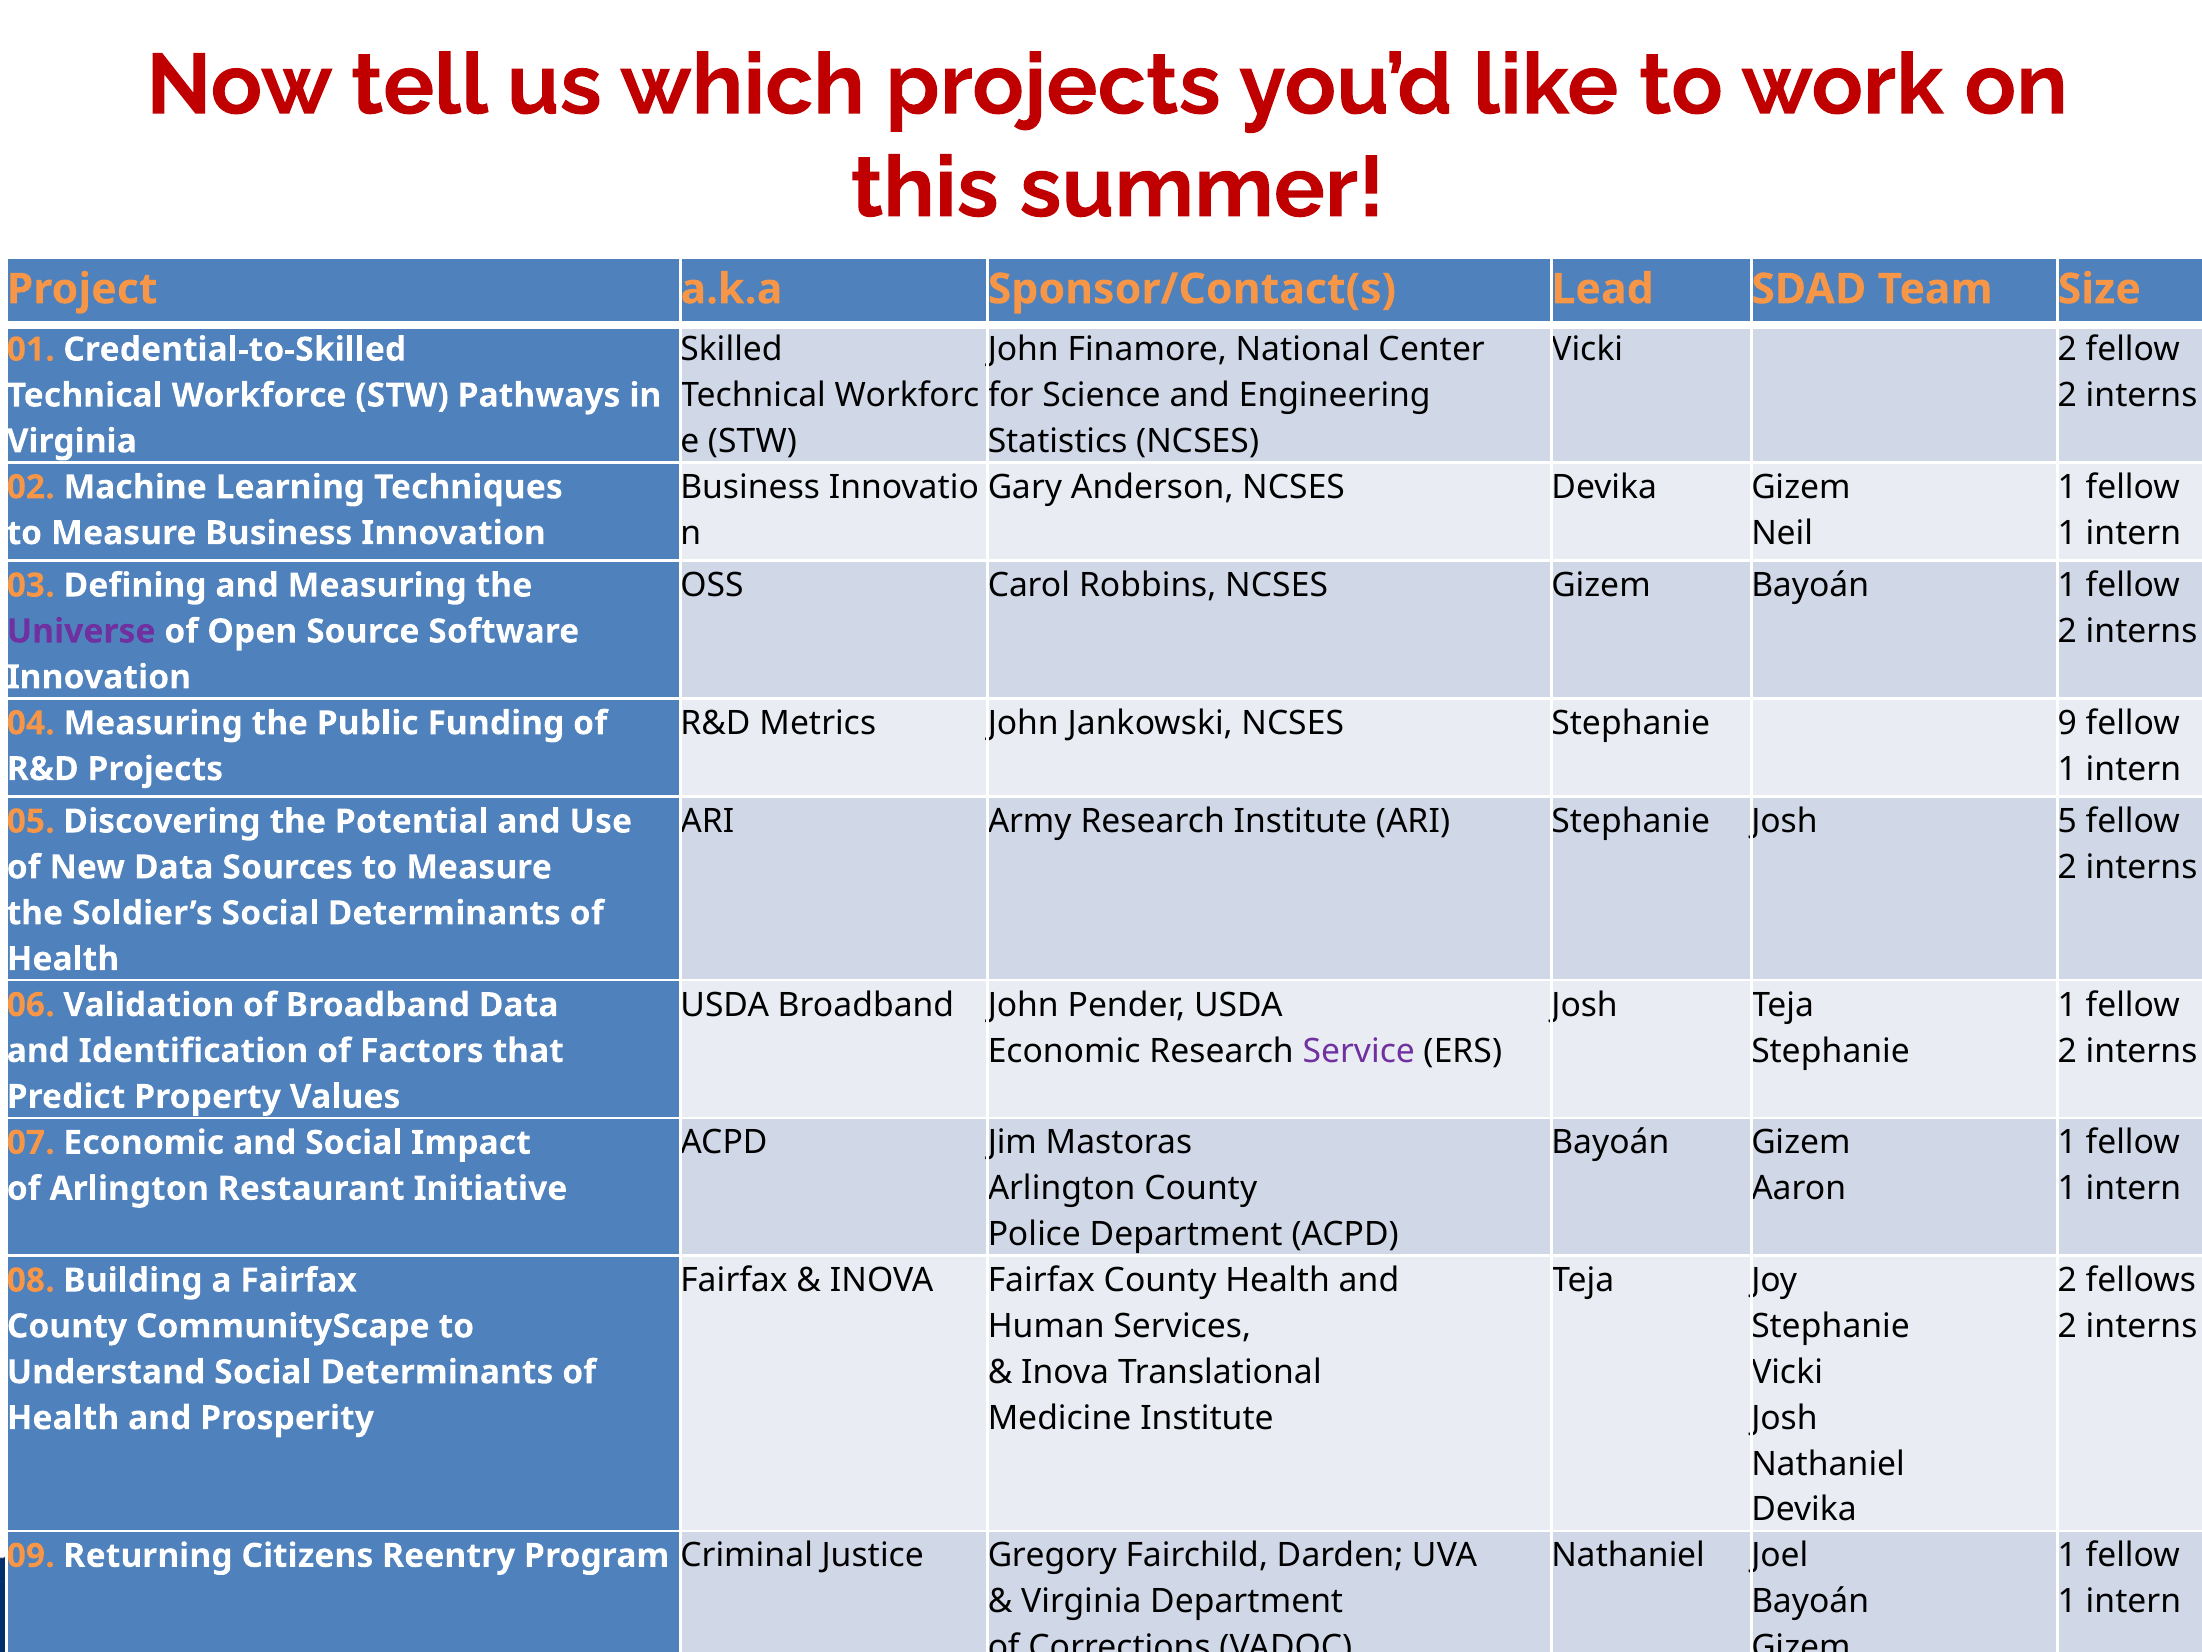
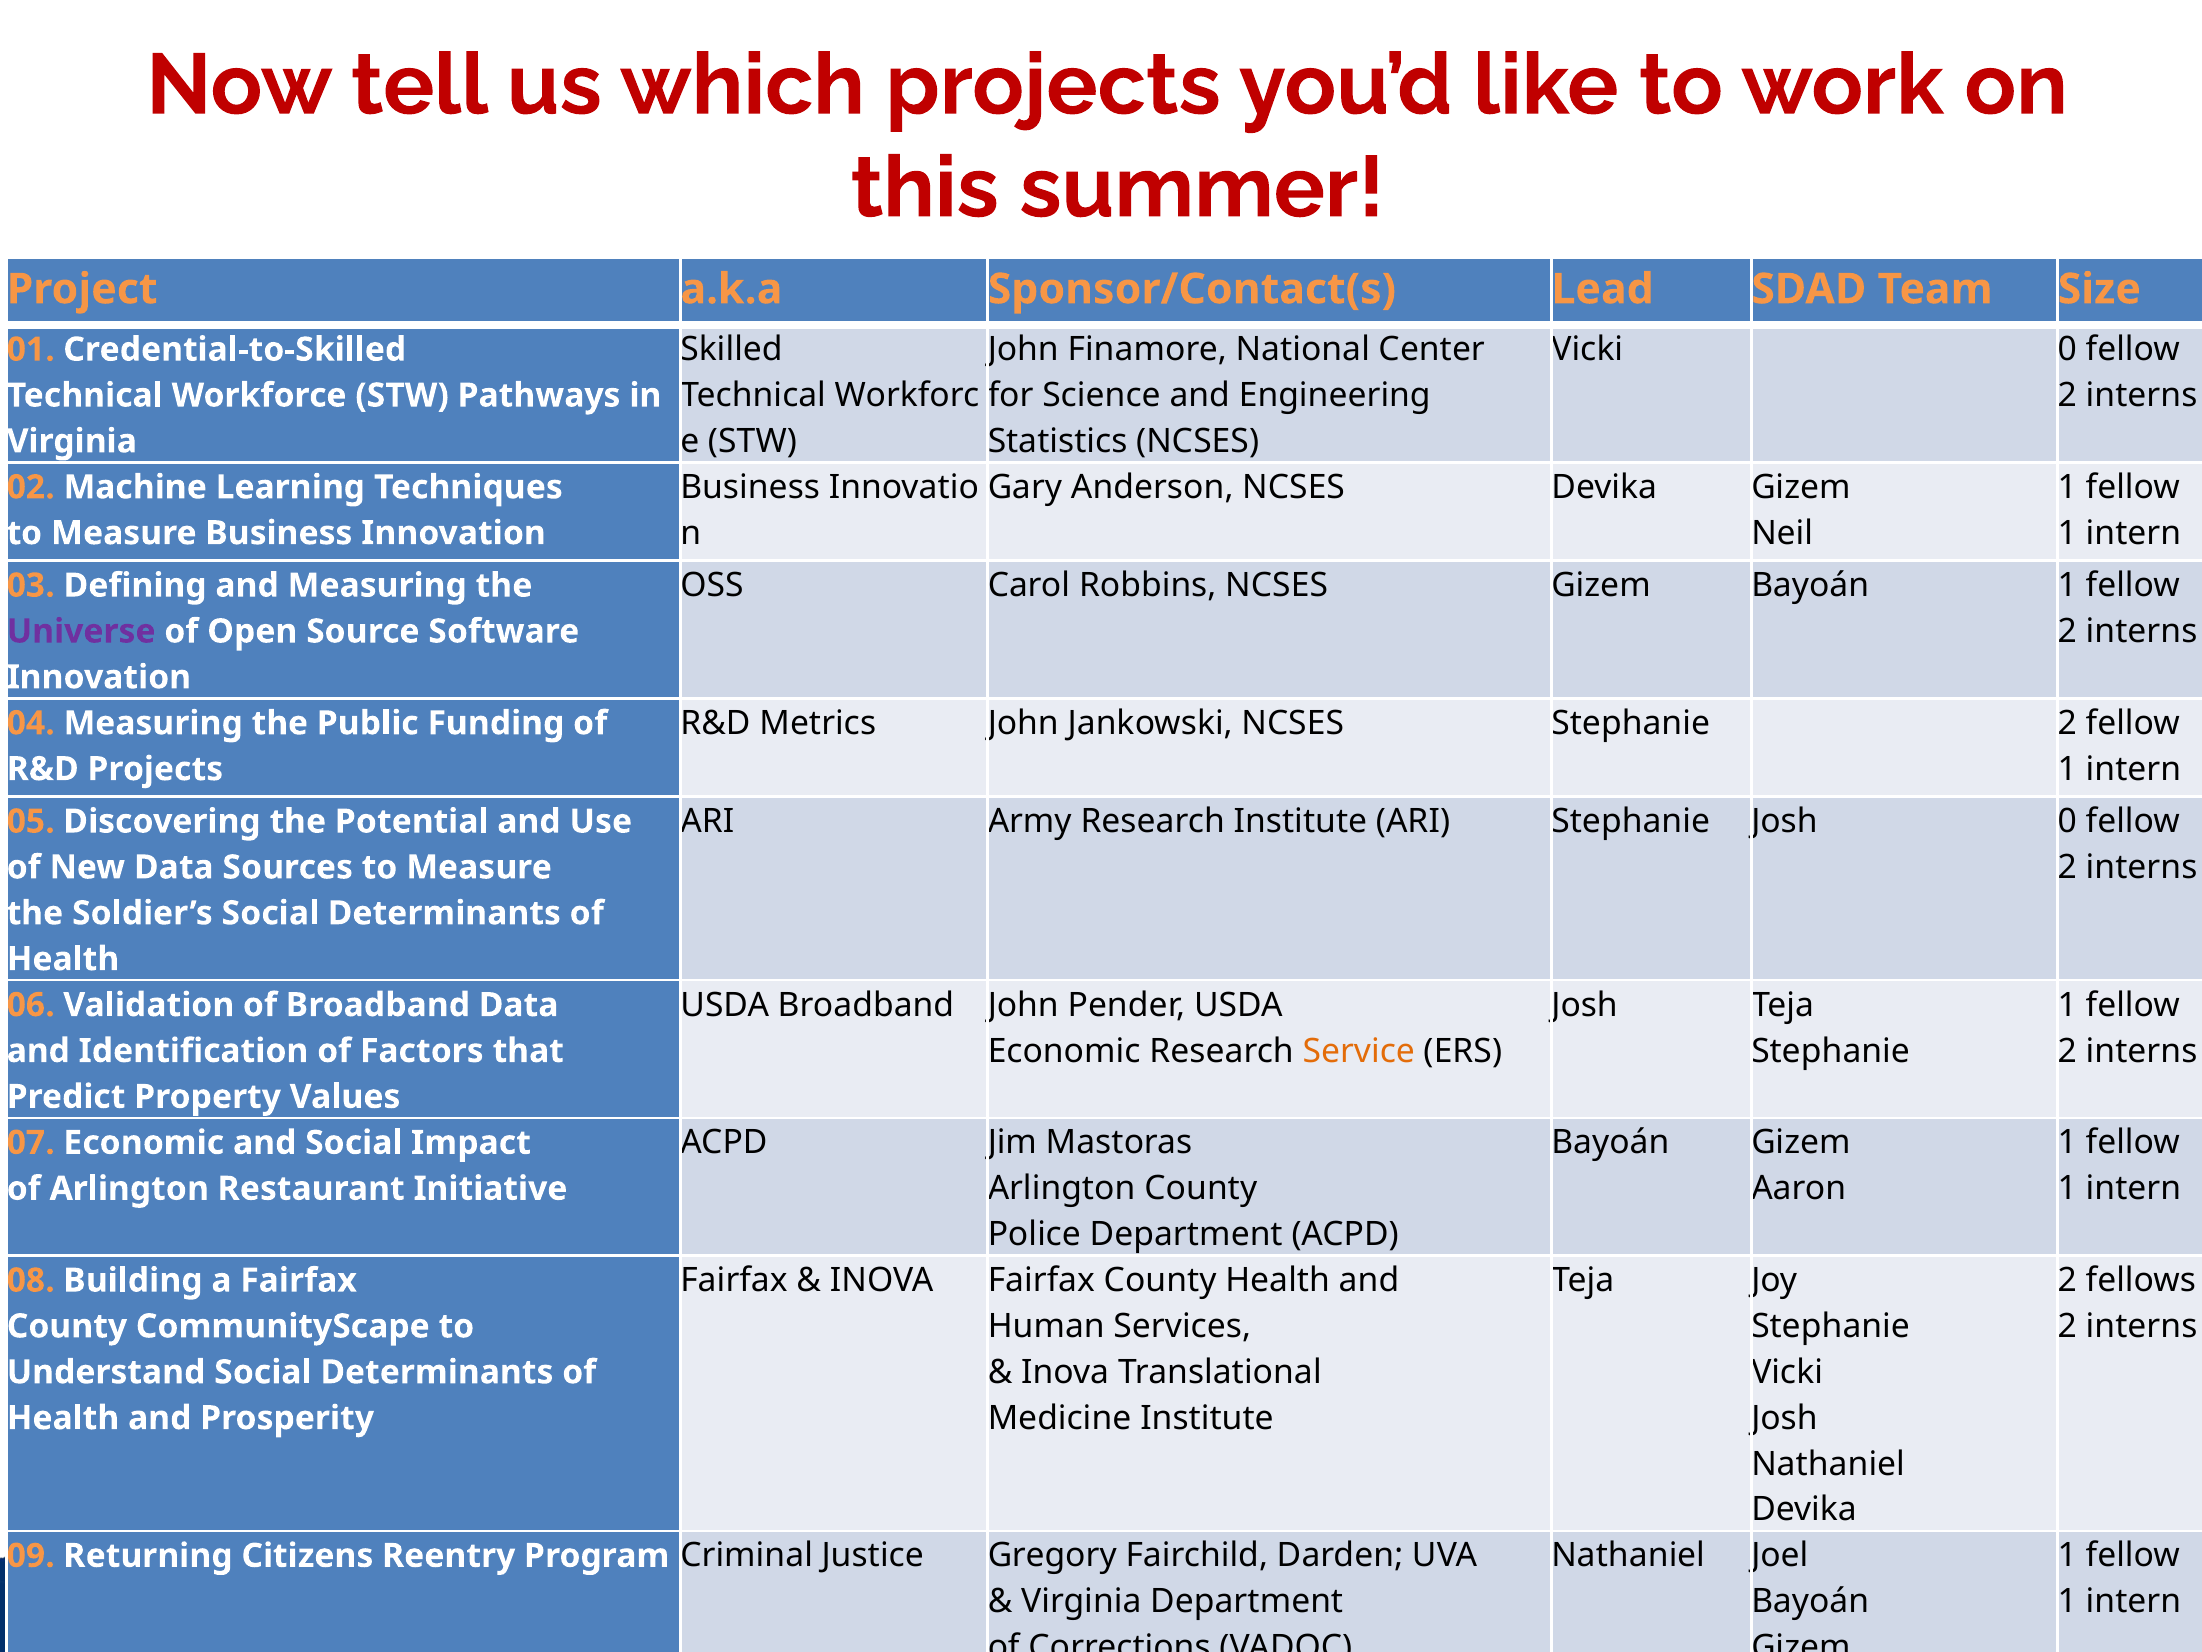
2 at (2067, 349): 2 -> 0
9 at (2067, 723): 9 -> 2
5 at (2067, 821): 5 -> 0
Service colour: purple -> orange
